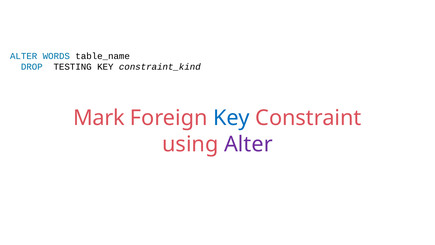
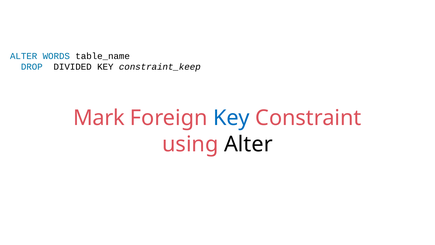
TESTING: TESTING -> DIVIDED
constraint_kind: constraint_kind -> constraint_keep
Alter at (248, 144) colour: purple -> black
